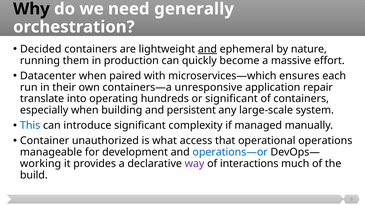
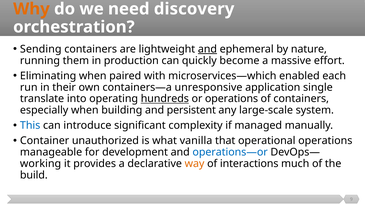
Why colour: black -> orange
generally: generally -> discovery
Decided: Decided -> Sending
Datacenter: Datacenter -> Eliminating
ensures: ensures -> enabled
repair: repair -> single
hundreds underline: none -> present
or significant: significant -> operations
access: access -> vanilla
way colour: purple -> orange
